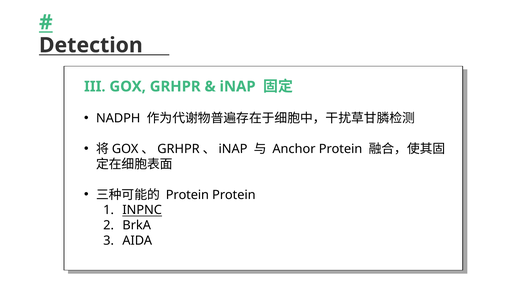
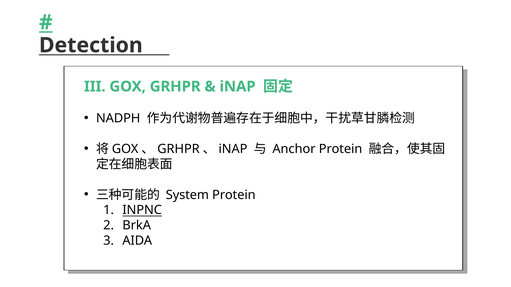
Protein at (187, 195): Protein -> System
